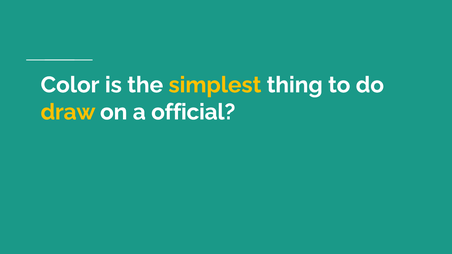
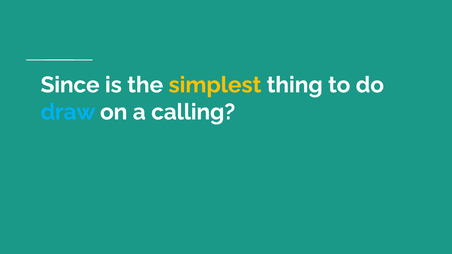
Color: Color -> Since
draw colour: yellow -> light blue
official: official -> calling
